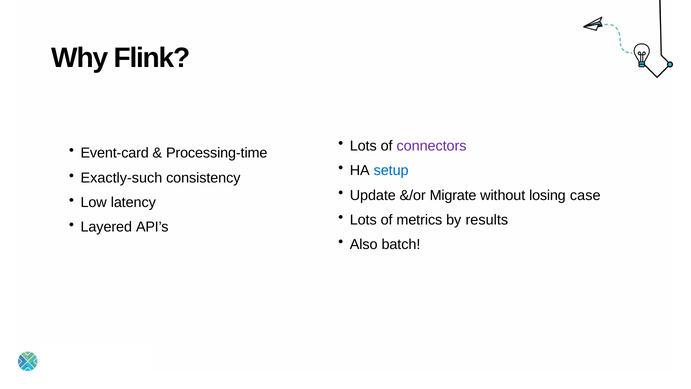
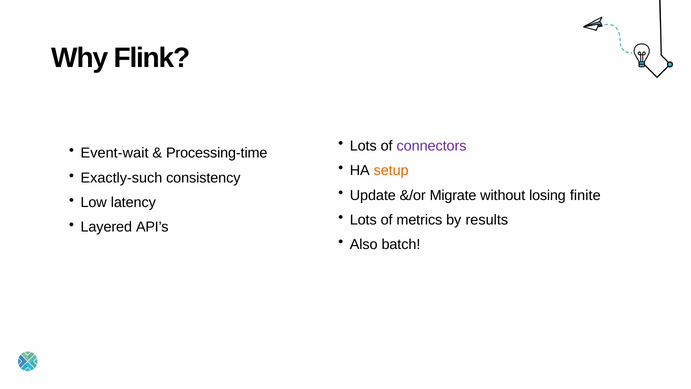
Event-card: Event-card -> Event-wait
setup colour: blue -> orange
case: case -> finite
